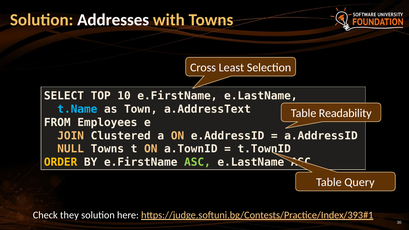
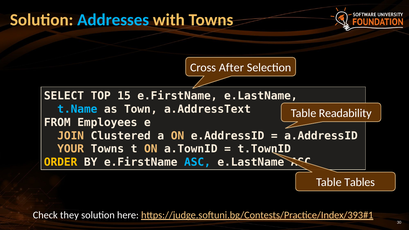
Addresses colour: white -> light blue
Least: Least -> After
10: 10 -> 15
NULL: NULL -> YOUR
ASC at (197, 162) colour: light green -> light blue
Query: Query -> Tables
